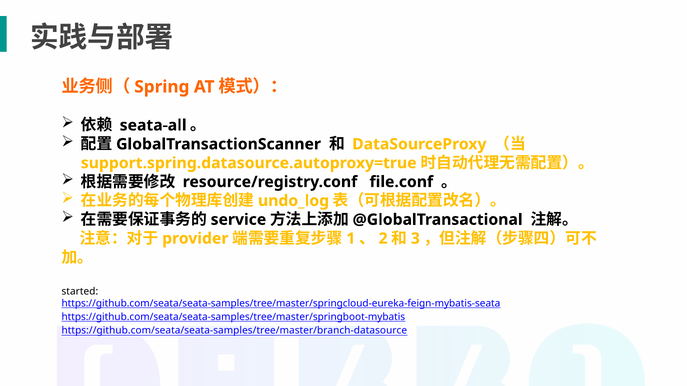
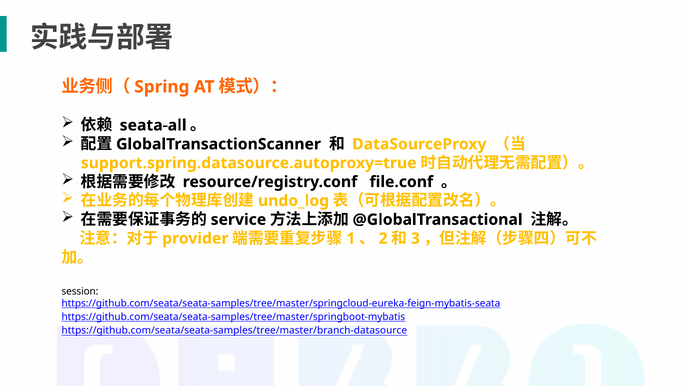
started: started -> session
